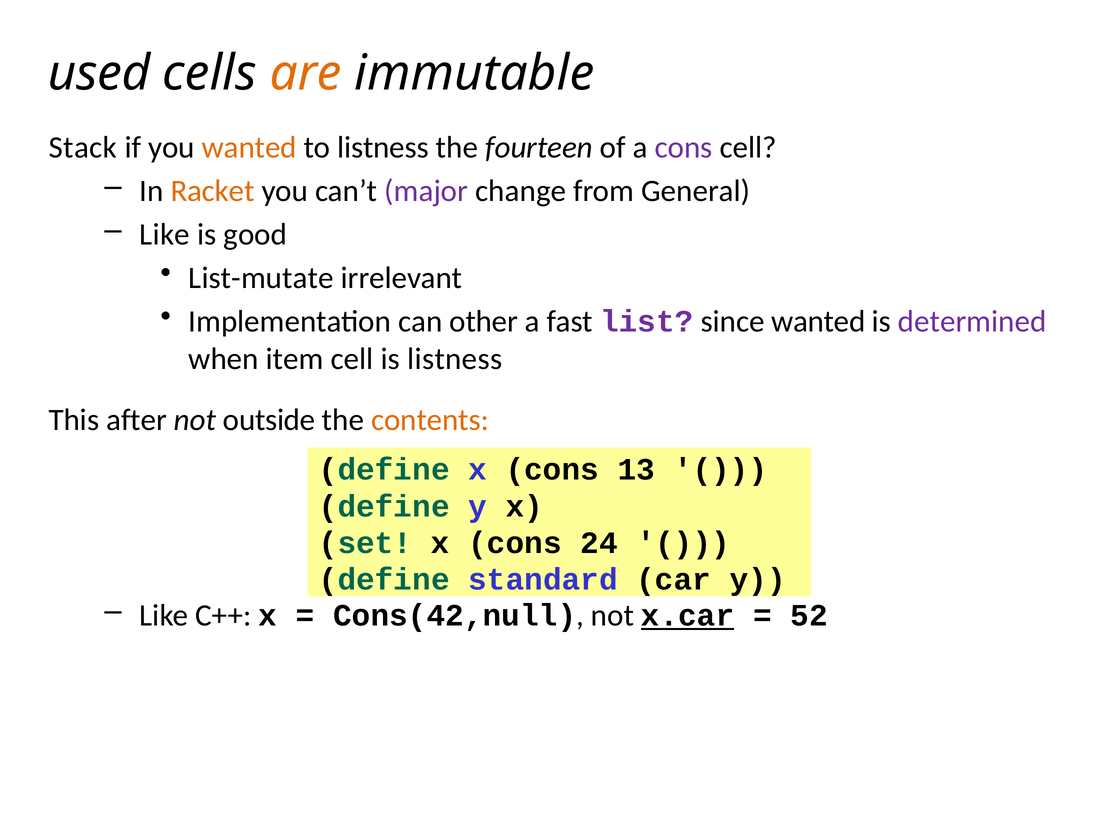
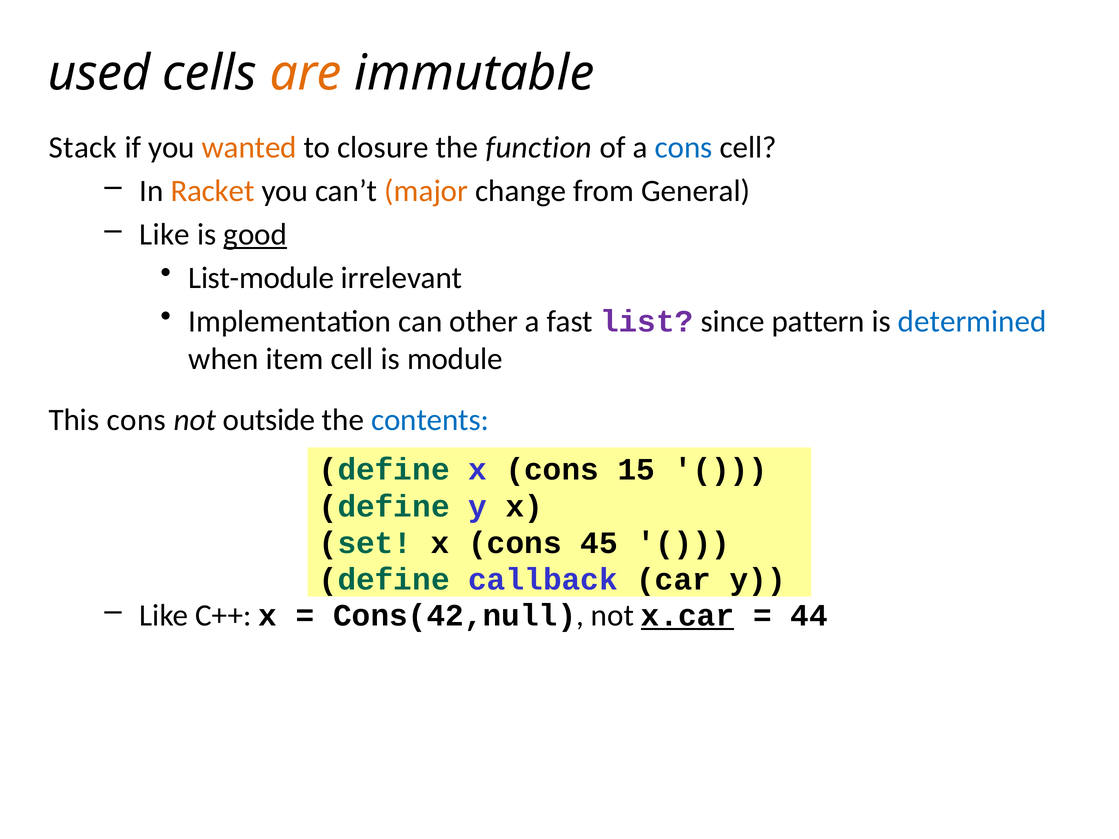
to listness: listness -> closure
fourteen: fourteen -> function
cons at (684, 148) colour: purple -> blue
major colour: purple -> orange
good underline: none -> present
List-mutate: List-mutate -> List-module
since wanted: wanted -> pattern
determined colour: purple -> blue
is listness: listness -> module
This after: after -> cons
contents colour: orange -> blue
13: 13 -> 15
24: 24 -> 45
standard: standard -> callback
52: 52 -> 44
